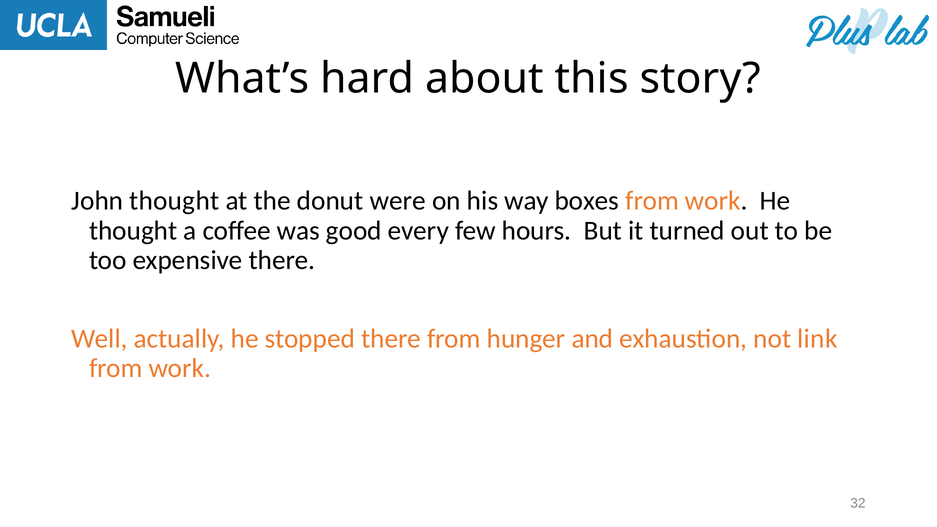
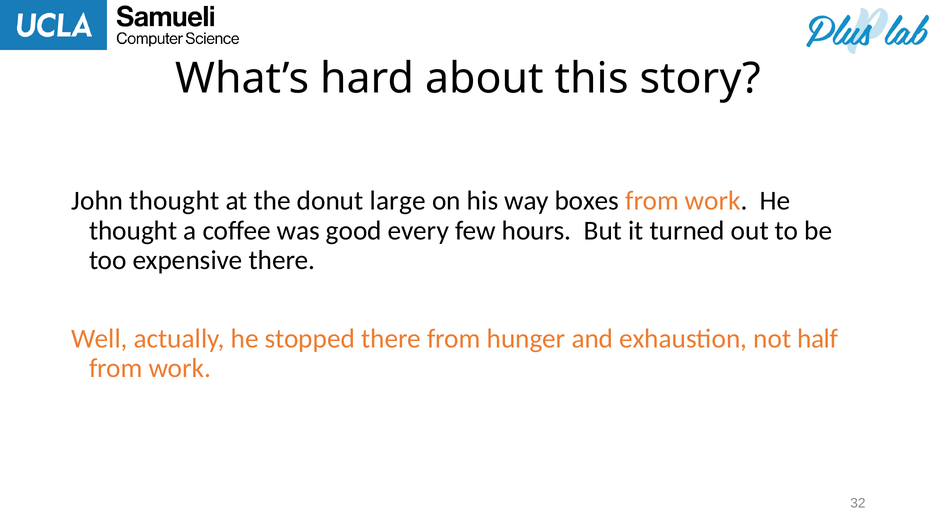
were: were -> large
link: link -> half
